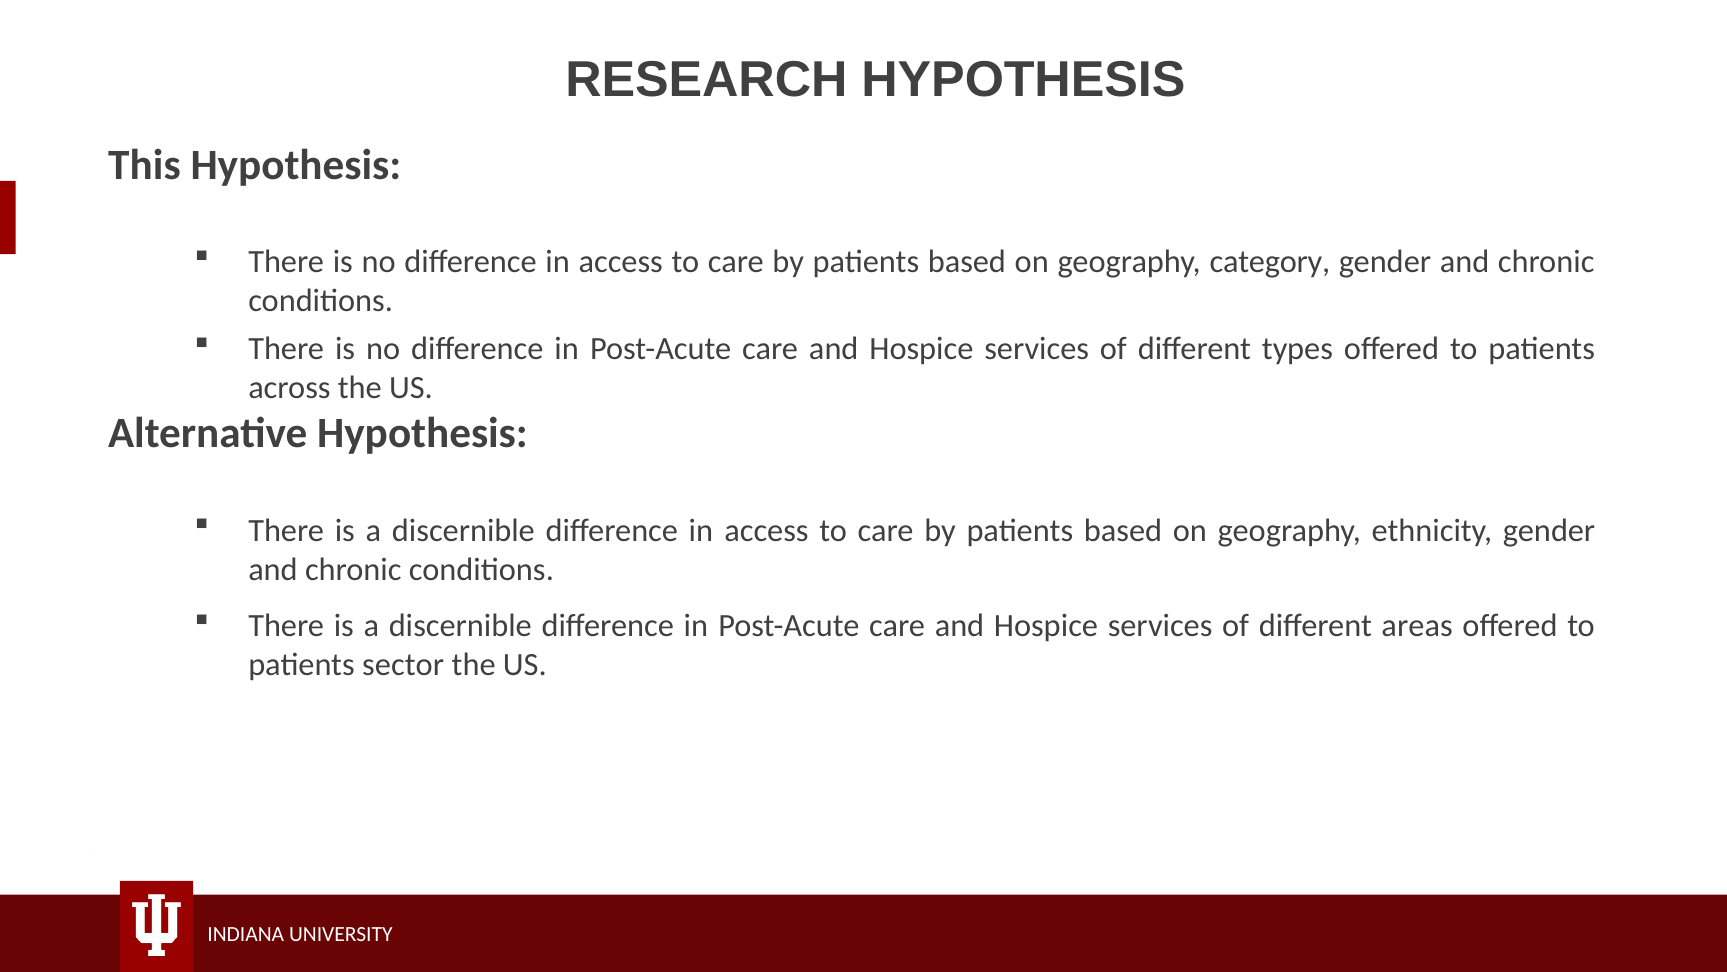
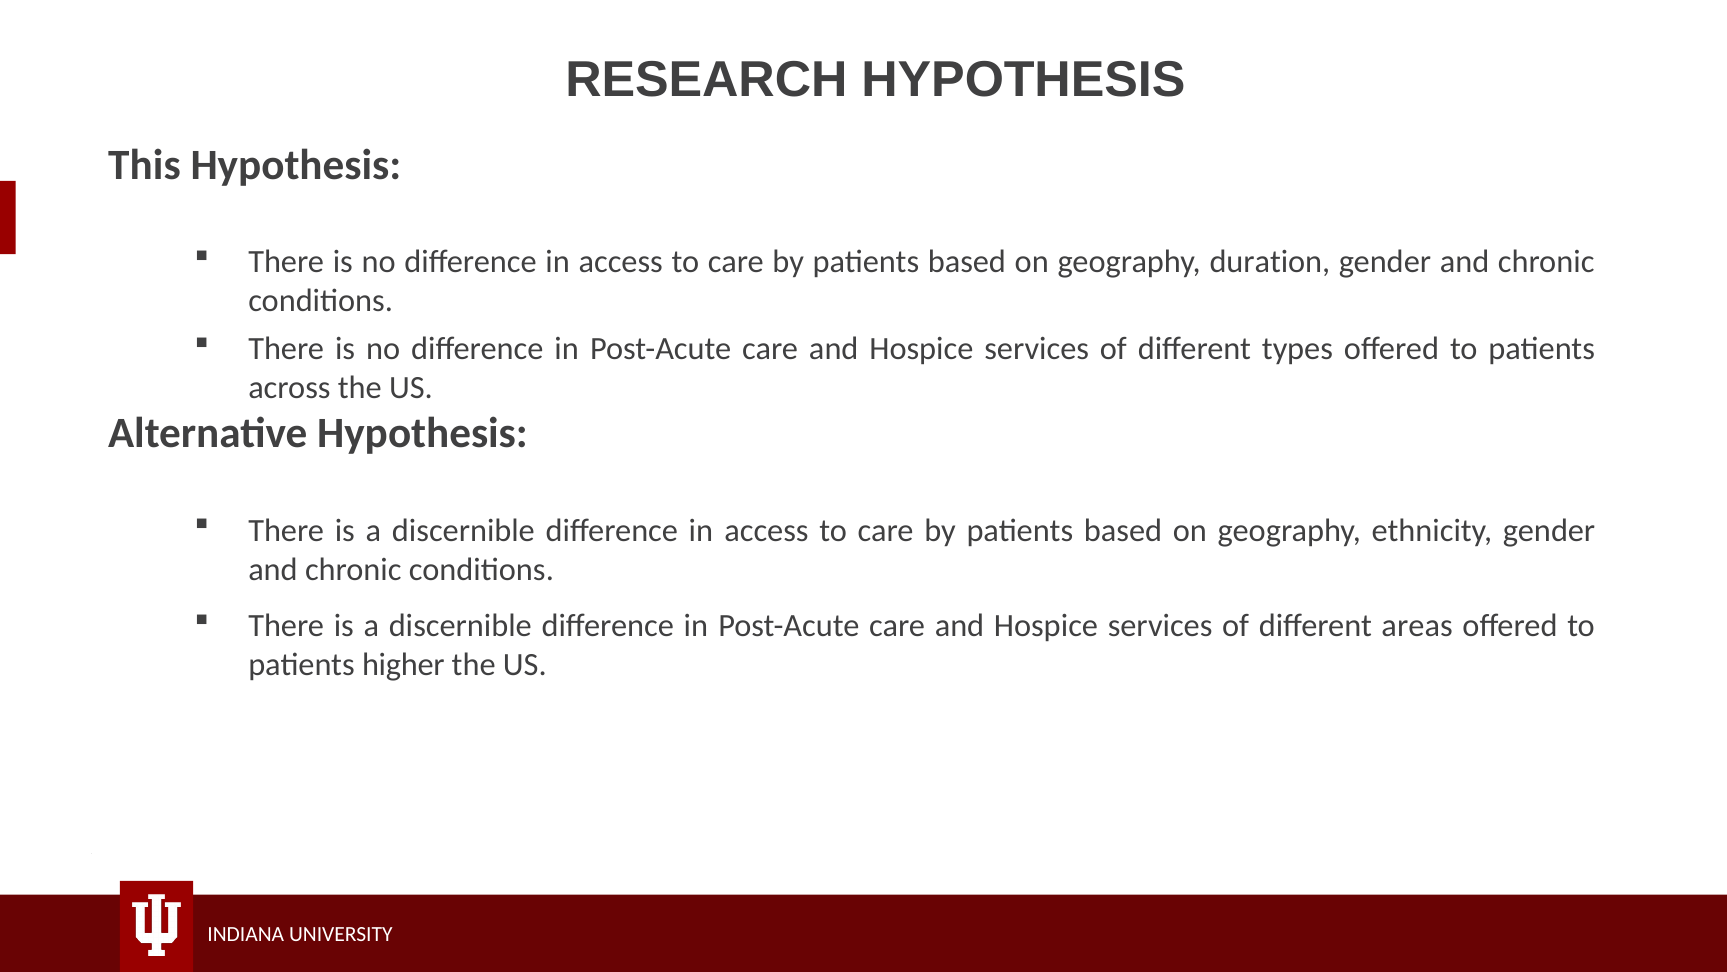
category: category -> duration
sector: sector -> higher
